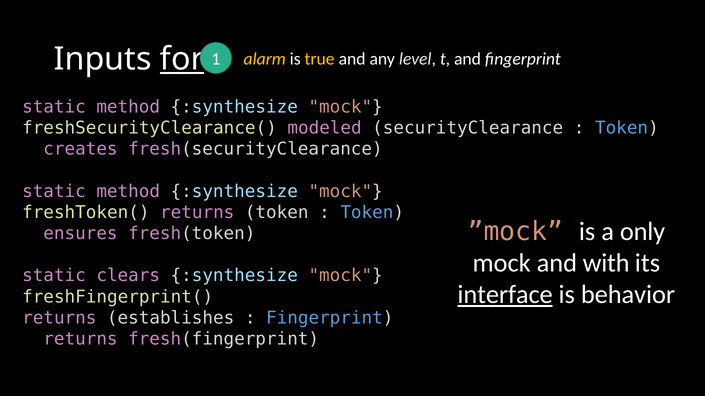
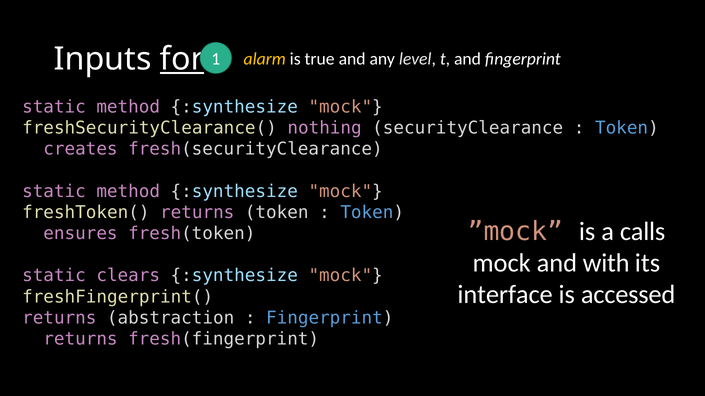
true colour: yellow -> white
modeled: modeled -> nothing
only: only -> calls
interface underline: present -> none
behavior: behavior -> accessed
establishes: establishes -> abstraction
